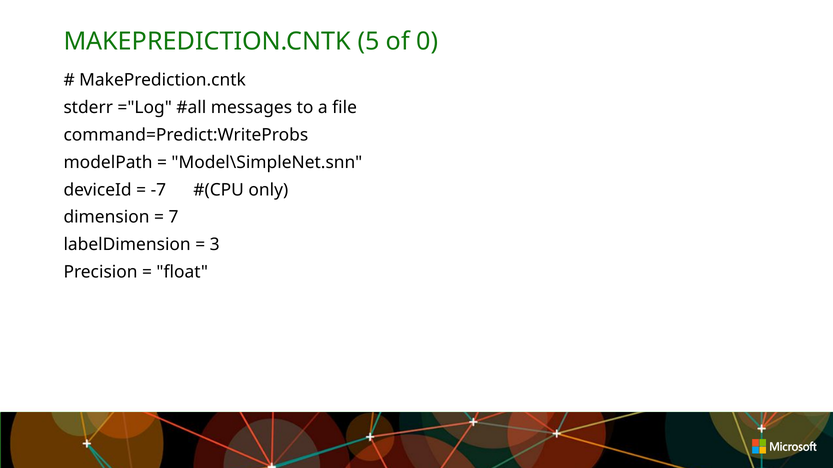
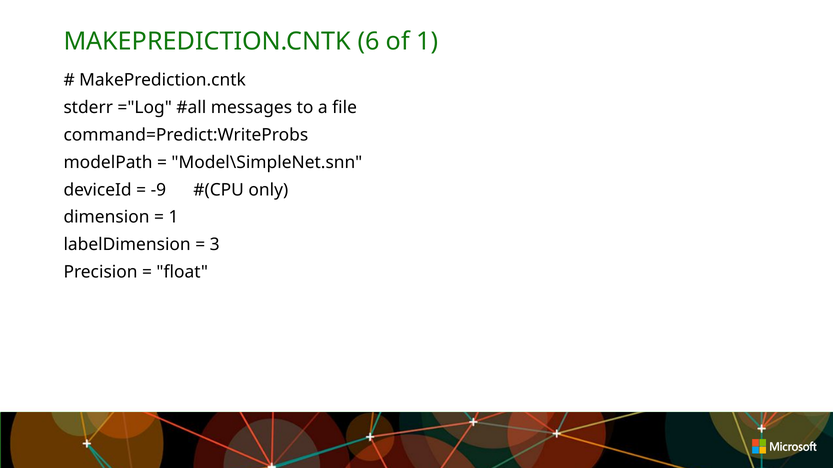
5: 5 -> 6
of 0: 0 -> 1
-7: -7 -> -9
7 at (174, 217): 7 -> 1
